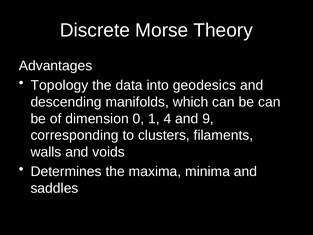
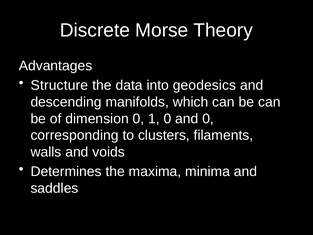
Topology: Topology -> Structure
1 4: 4 -> 0
and 9: 9 -> 0
